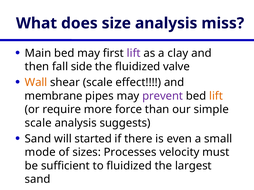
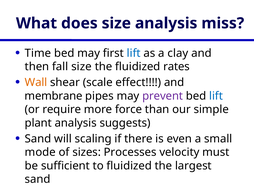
Main: Main -> Time
lift at (134, 53) colour: purple -> blue
fall side: side -> size
valve: valve -> rates
lift at (216, 96) colour: orange -> blue
scale at (38, 123): scale -> plant
started: started -> scaling
